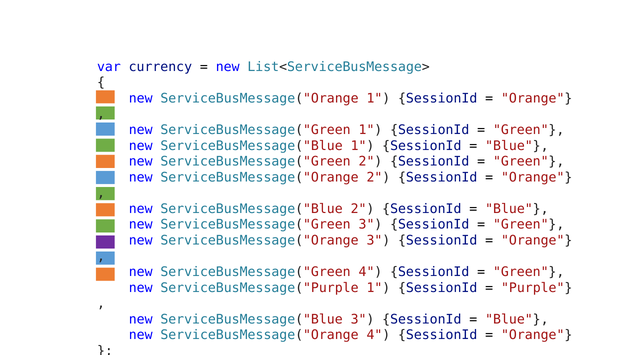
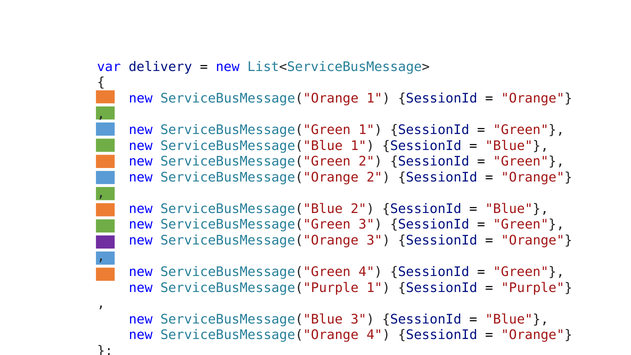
currency: currency -> delivery
